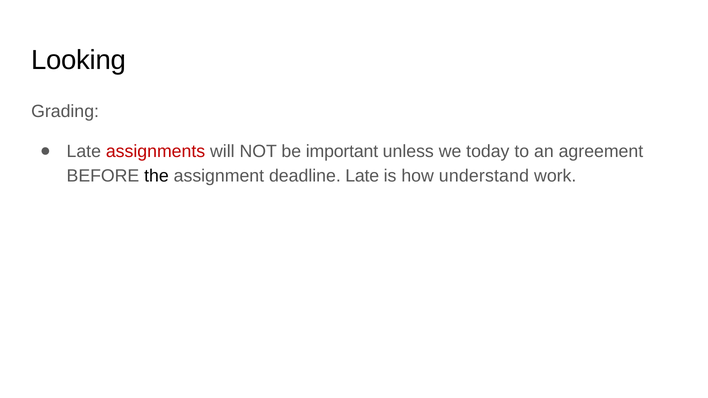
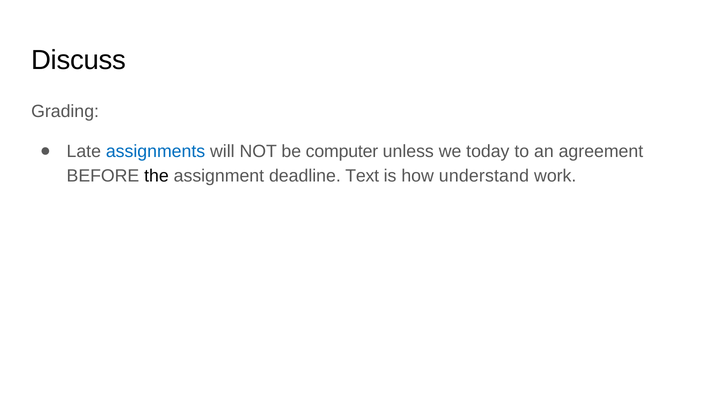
Looking: Looking -> Discuss
assignments colour: red -> blue
important: important -> computer
deadline Late: Late -> Text
